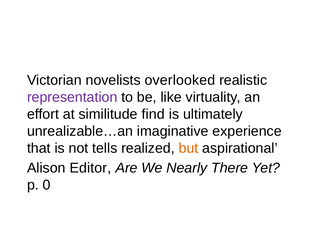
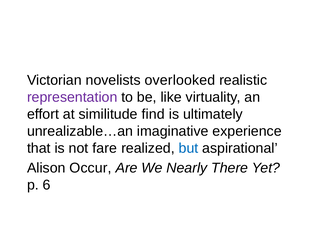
tells: tells -> fare
but colour: orange -> blue
Editor: Editor -> Occur
0: 0 -> 6
